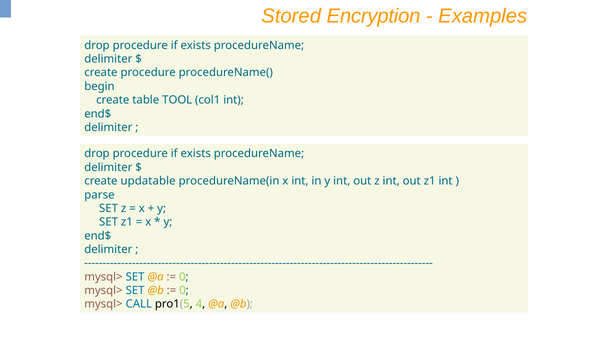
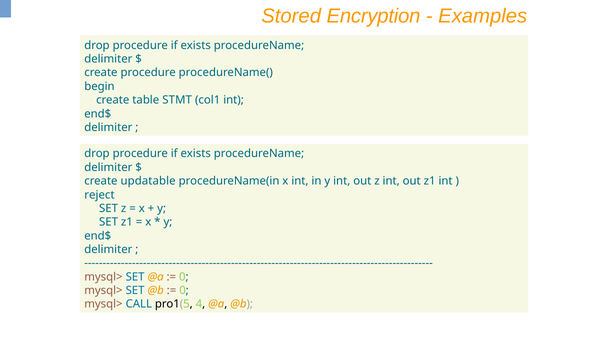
TOOL: TOOL -> STMT
parse: parse -> reject
